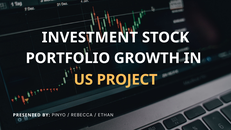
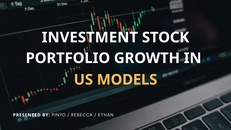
PROJECT: PROJECT -> MODELS
